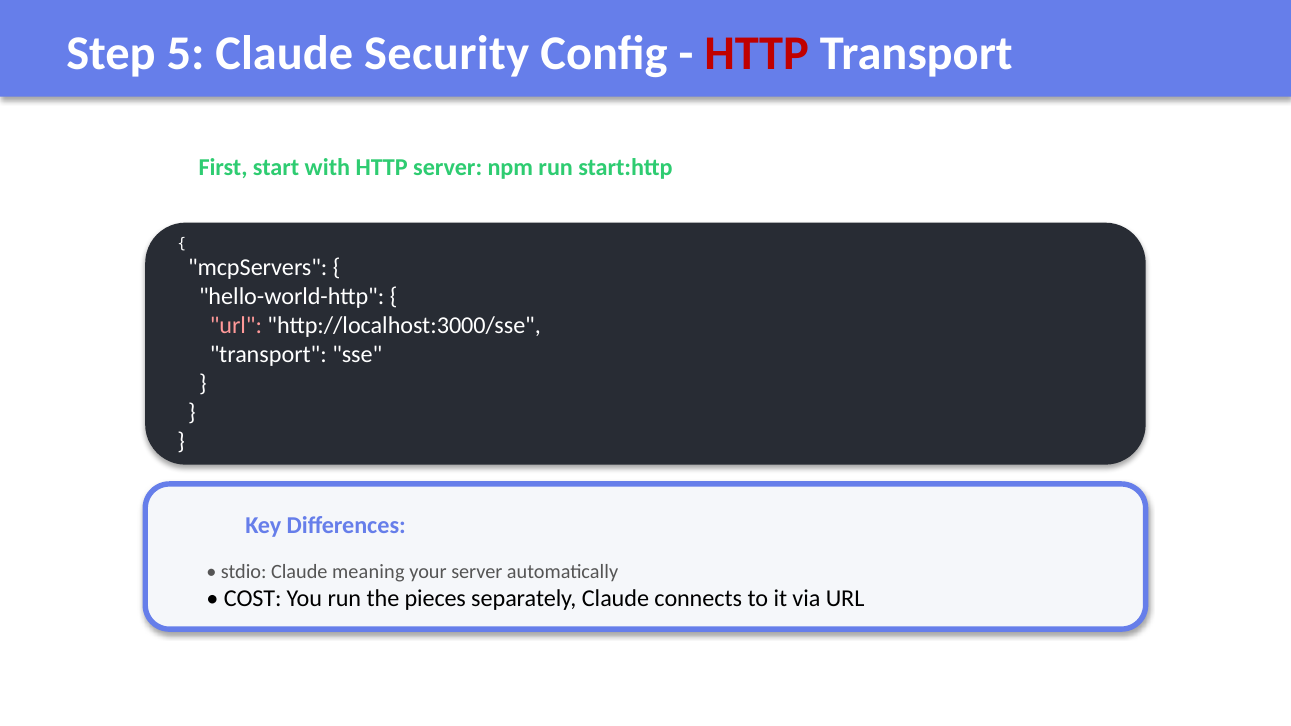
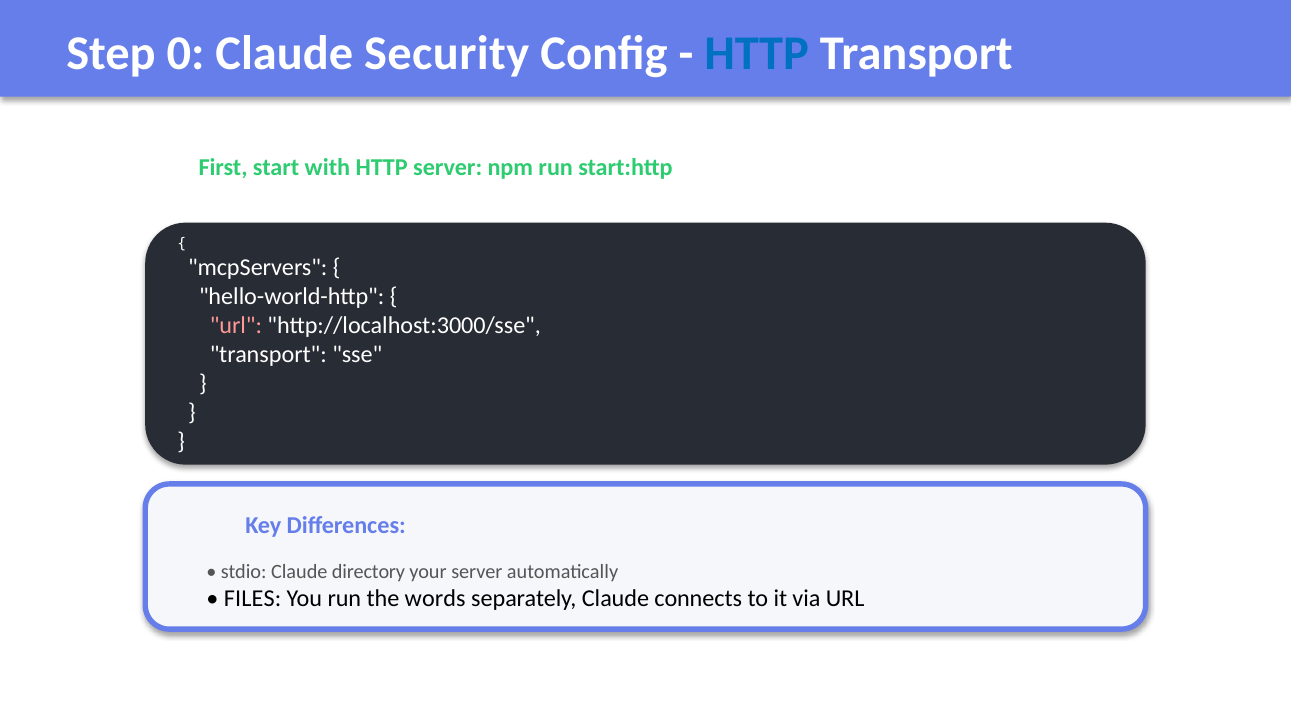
5: 5 -> 0
HTTP at (757, 53) colour: red -> blue
meaning: meaning -> directory
COST: COST -> FILES
pieces: pieces -> words
